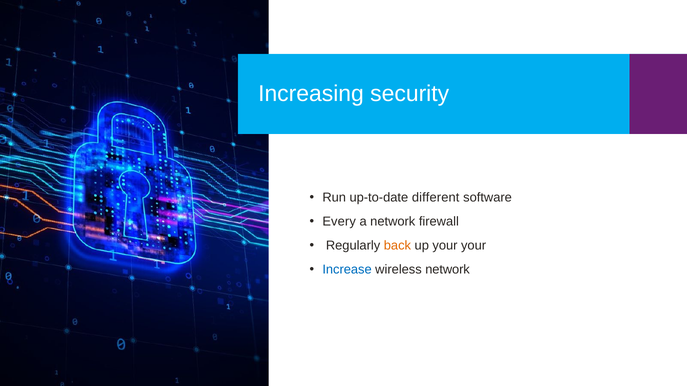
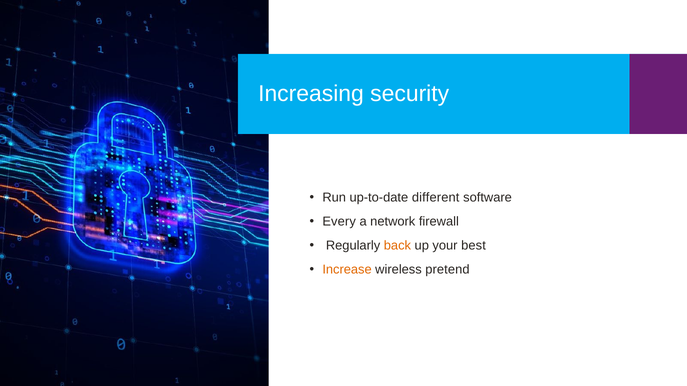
your your: your -> best
Increase colour: blue -> orange
wireless network: network -> pretend
